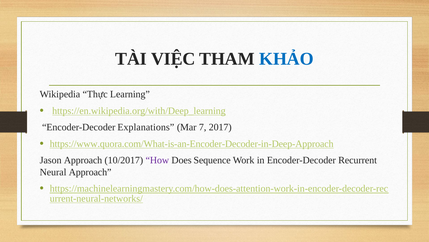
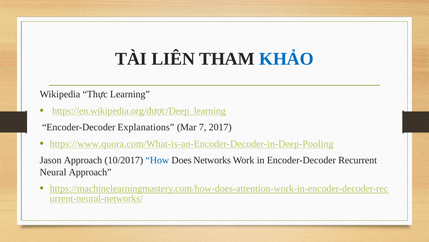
VIỆC: VIỆC -> LIÊN
https://en.wikipedia.org/with/Deep_learning: https://en.wikipedia.org/with/Deep_learning -> https://en.wikipedia.org/được/Deep_learning
https://www.quora.com/What-is-an-Encoder-Decoder-in-Deep-Approach: https://www.quora.com/What-is-an-Encoder-Decoder-in-Deep-Approach -> https://www.quora.com/What-is-an-Encoder-Decoder-in-Deep-Pooling
How colour: purple -> blue
Sequence: Sequence -> Networks
